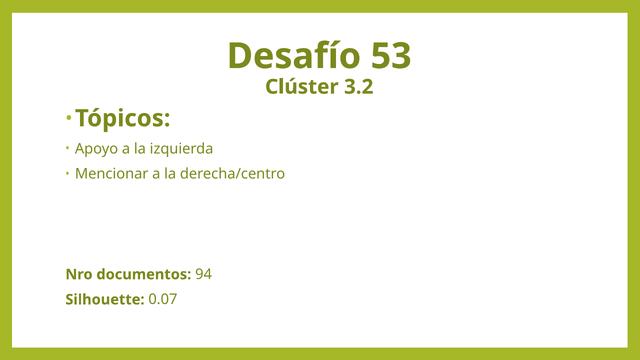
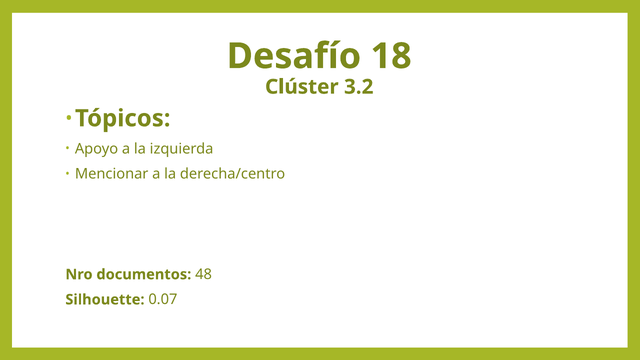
53: 53 -> 18
94: 94 -> 48
